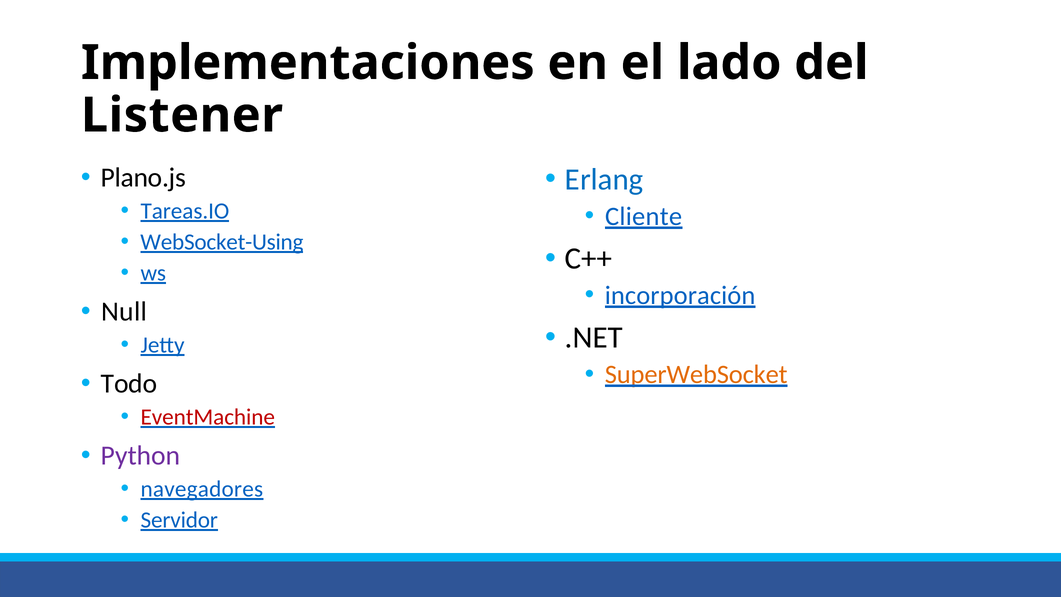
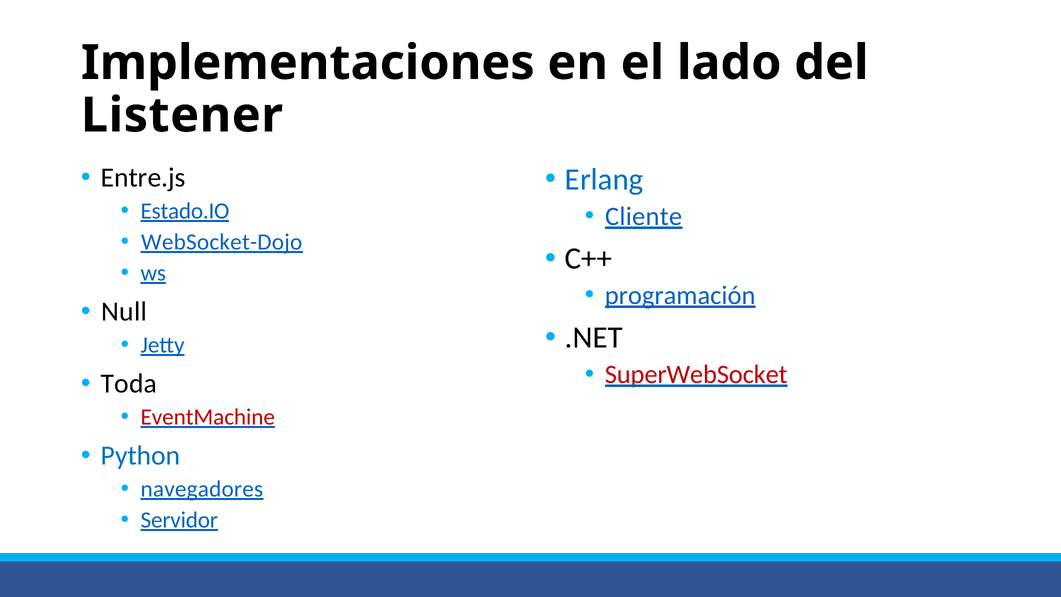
Plano.js: Plano.js -> Entre.js
Tareas.IO: Tareas.IO -> Estado.IO
WebSocket-Using: WebSocket-Using -> WebSocket-Dojo
incorporación: incorporación -> programación
SuperWebSocket colour: orange -> red
Todo: Todo -> Toda
Python colour: purple -> blue
